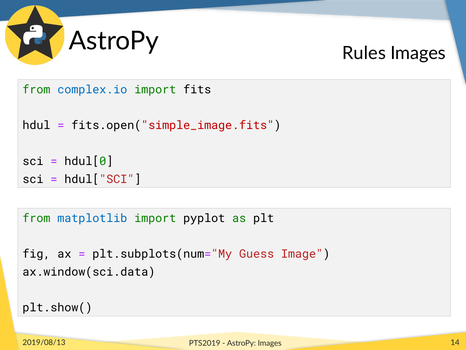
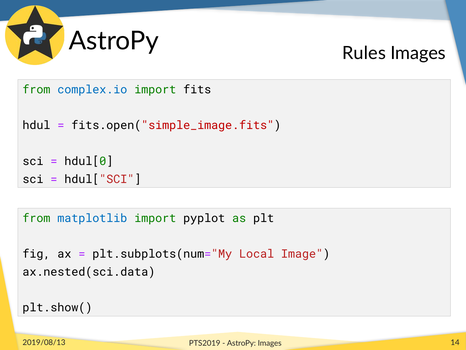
Guess: Guess -> Local
ax.window(sci.data: ax.window(sci.data -> ax.nested(sci.data
